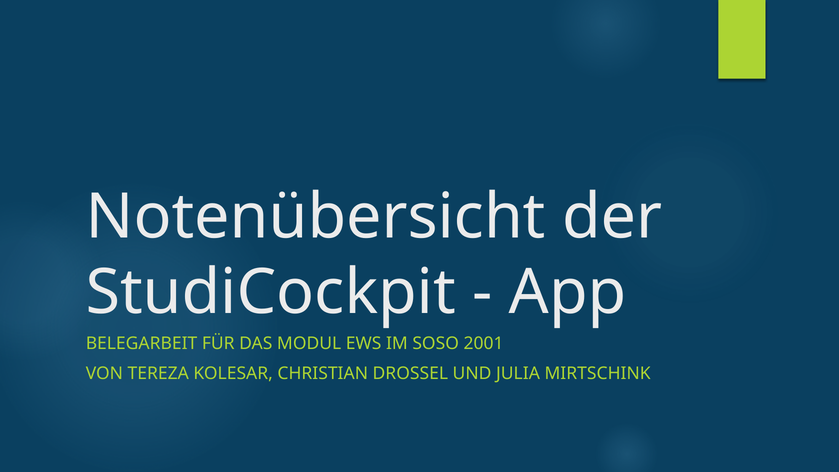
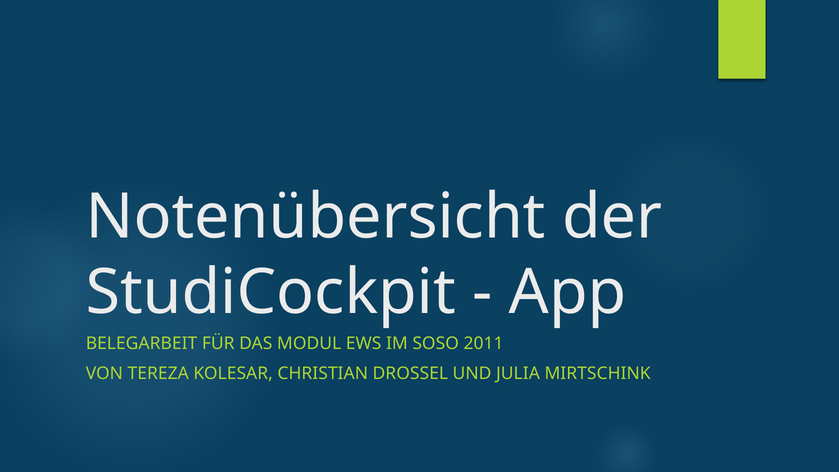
2001: 2001 -> 2011
